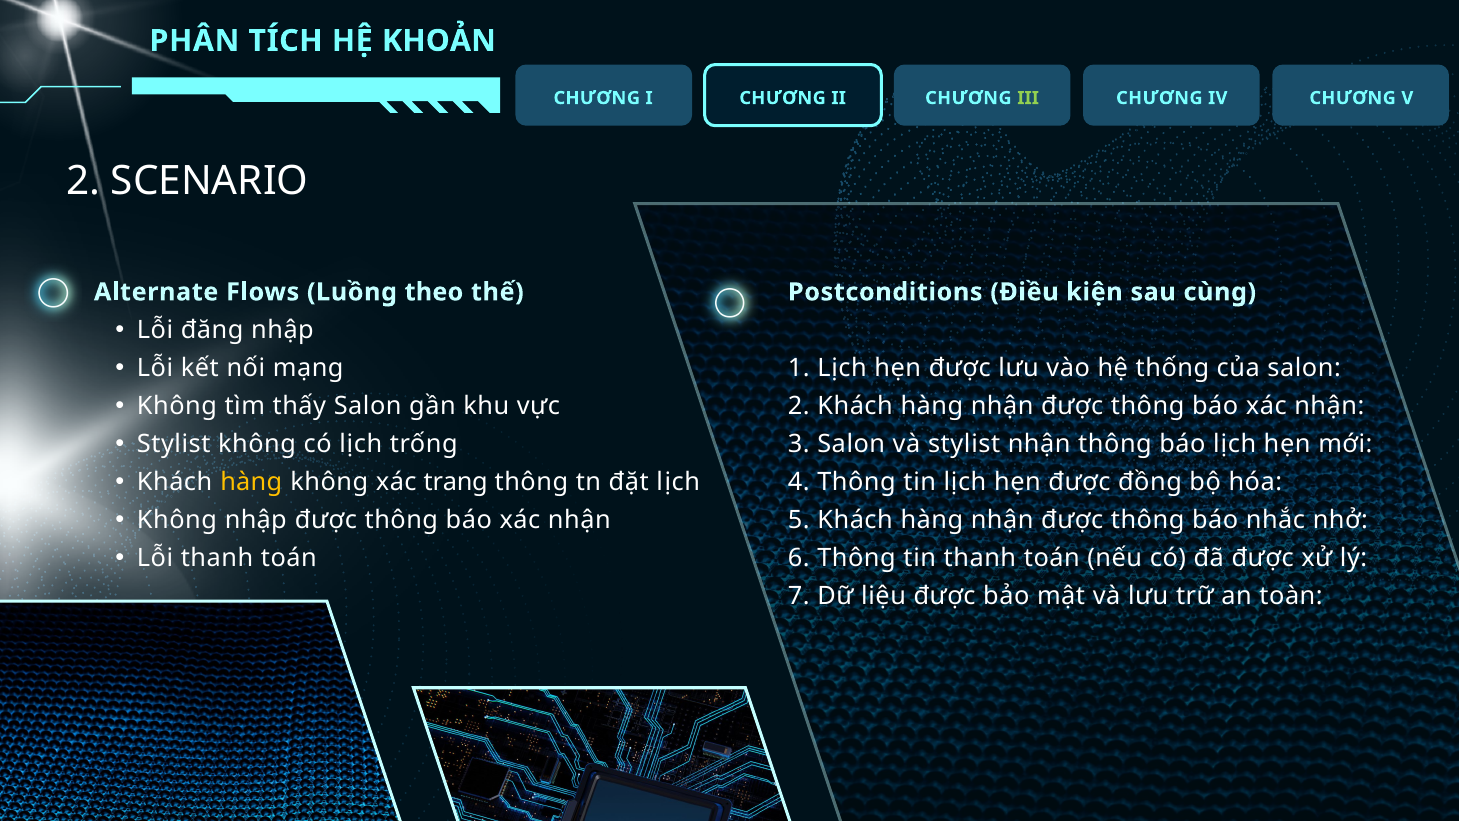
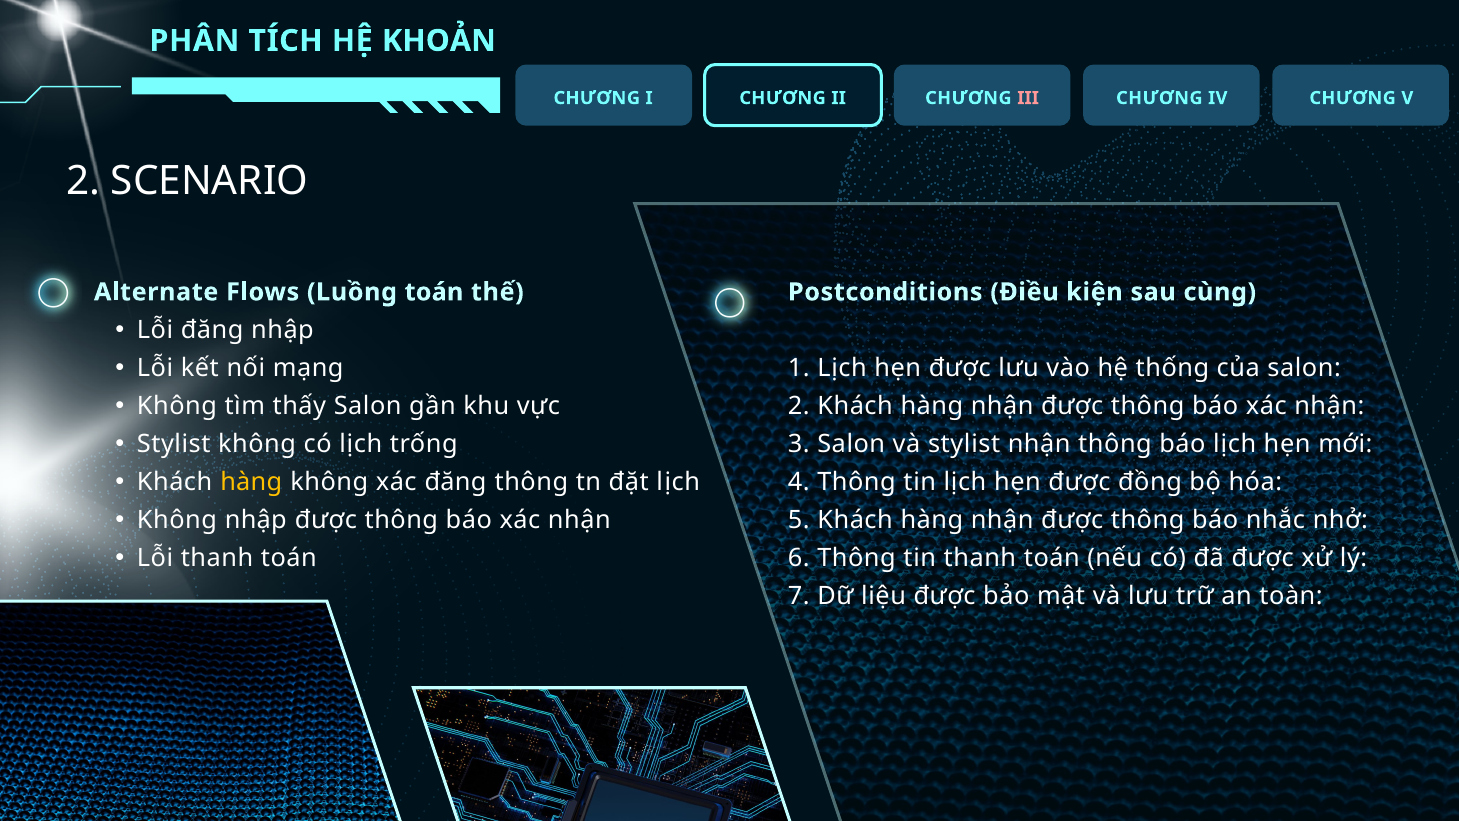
III colour: light green -> pink
Luồng theo: theo -> toán
xác trang: trang -> đăng
